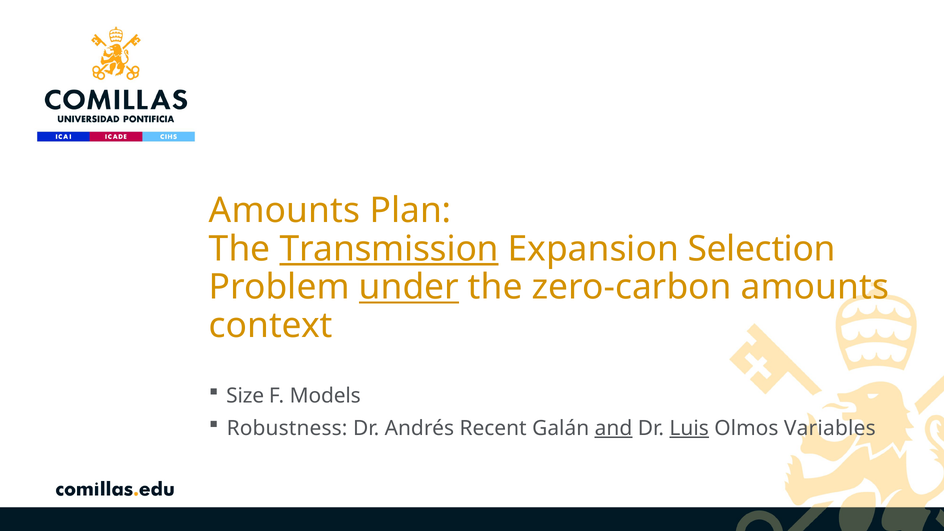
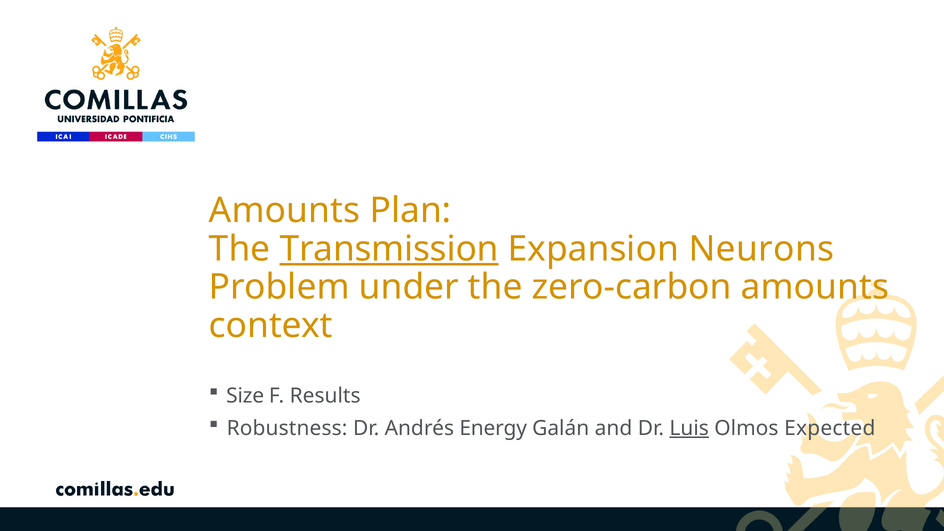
Selection: Selection -> Neurons
under underline: present -> none
Models: Models -> Results
Recent: Recent -> Energy
and underline: present -> none
Variables: Variables -> Expected
